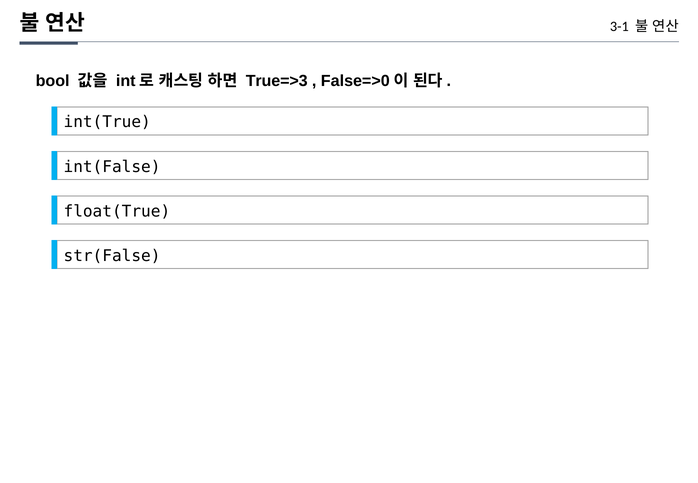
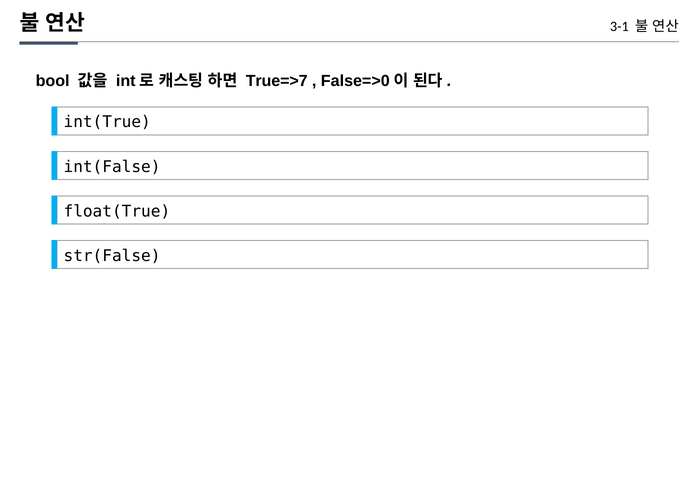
True=>3: True=>3 -> True=>7
